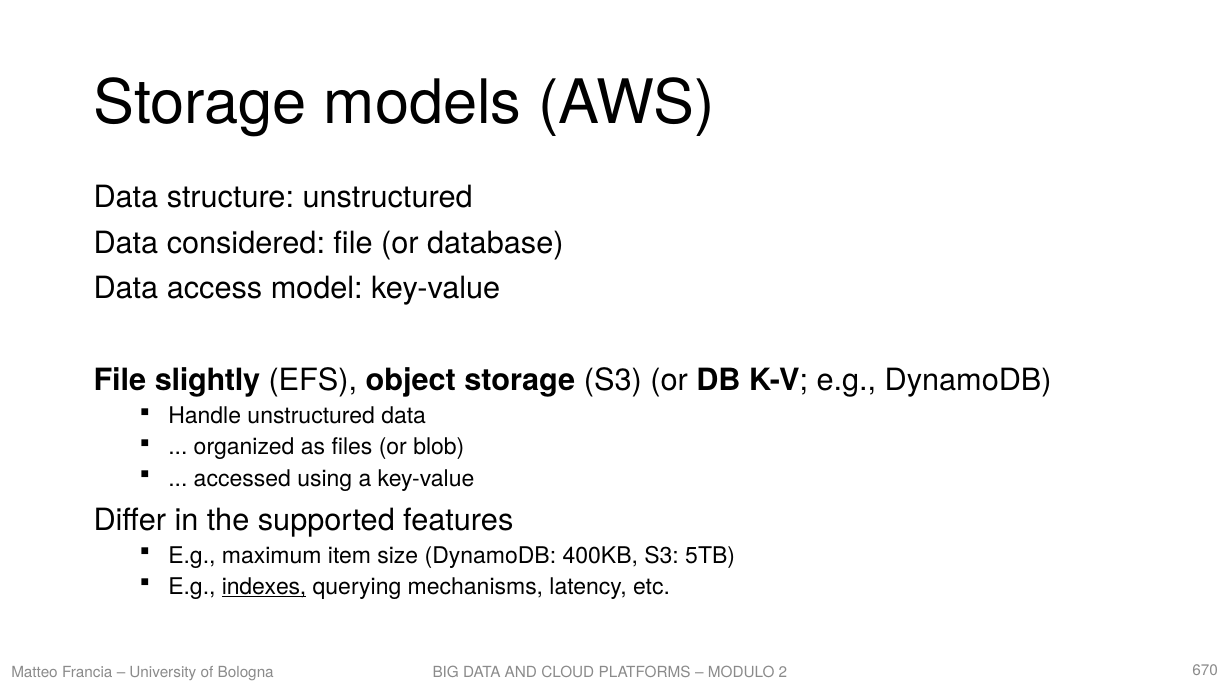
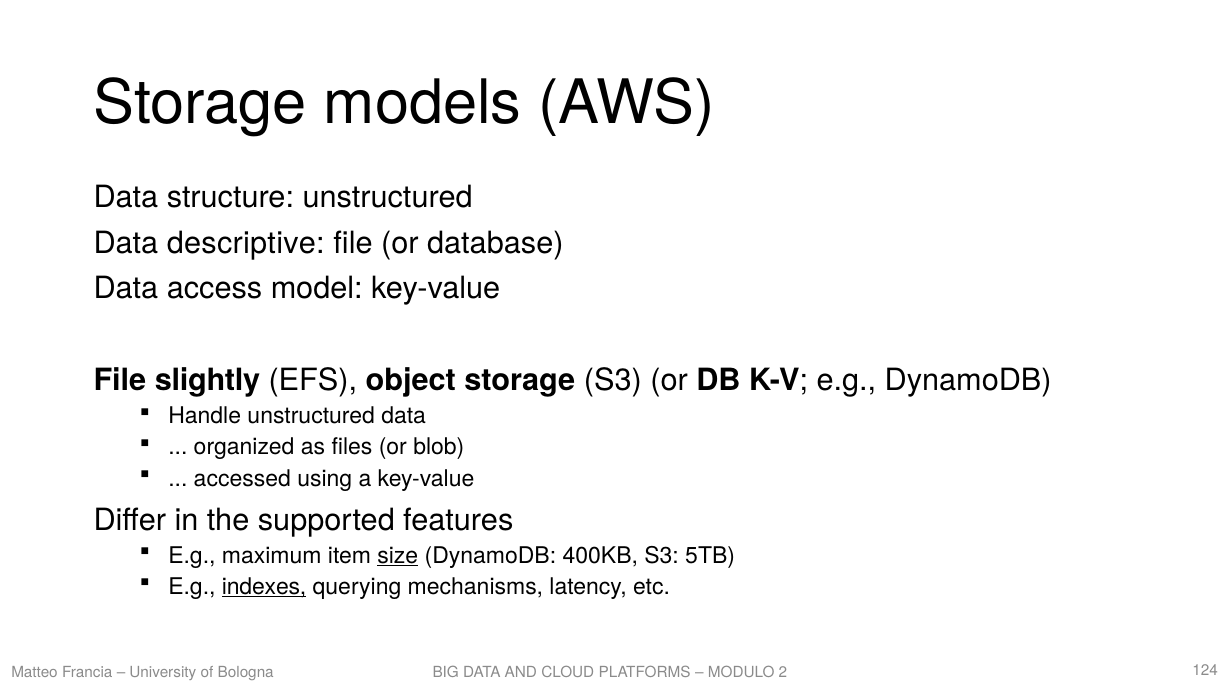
considered: considered -> descriptive
size underline: none -> present
670: 670 -> 124
